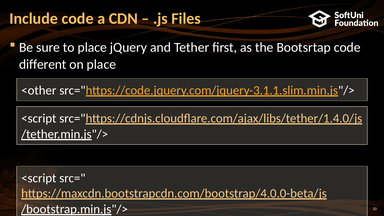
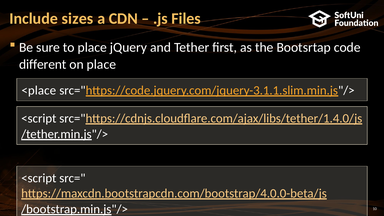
Include code: code -> sizes
<other: <other -> <place
